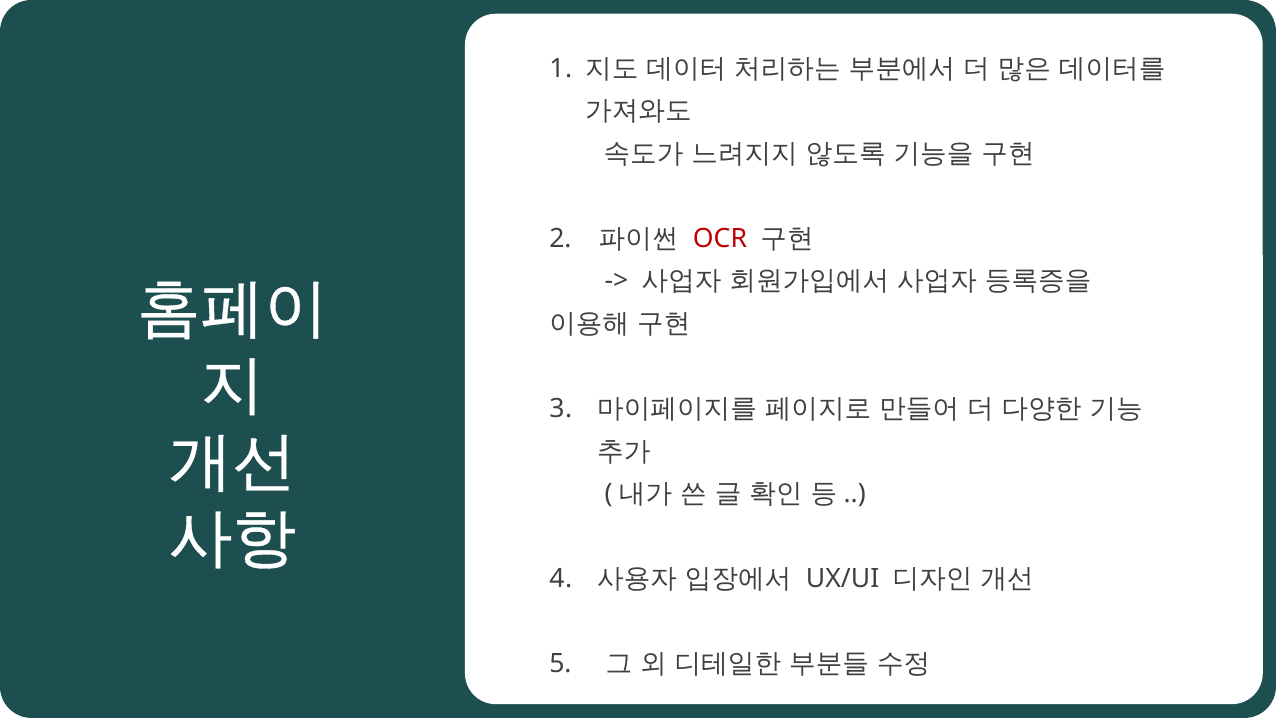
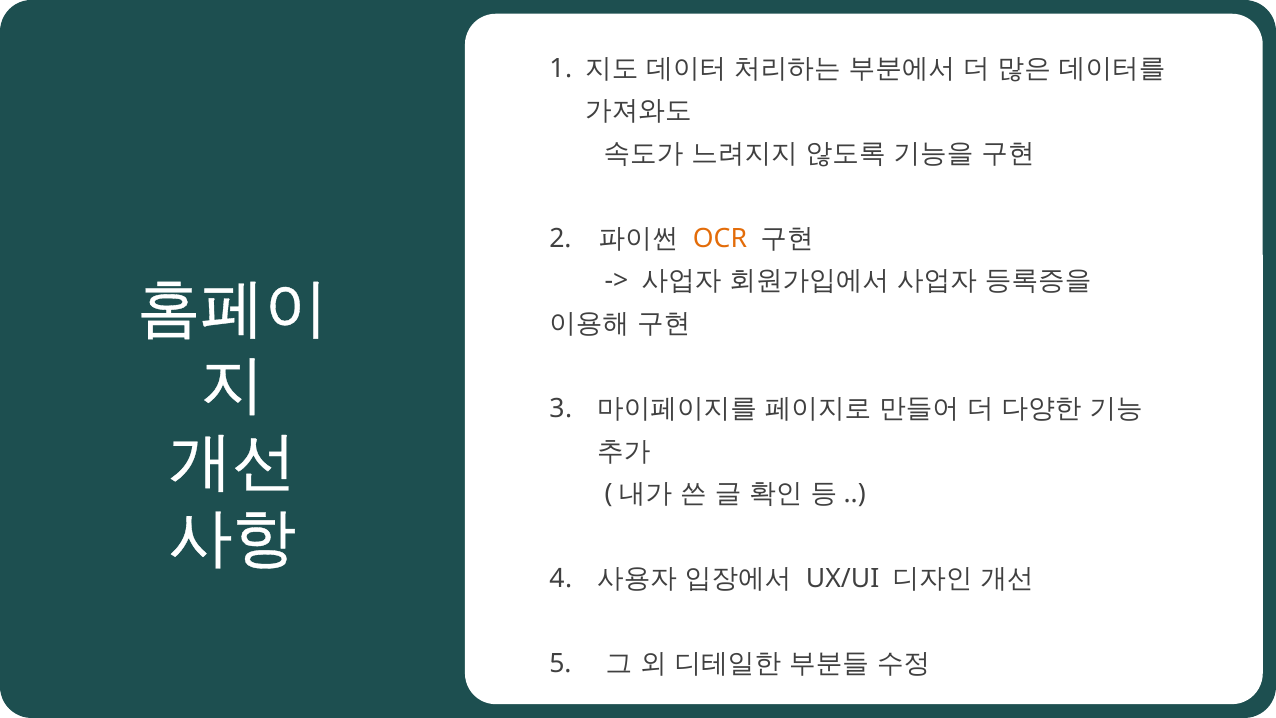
OCR colour: red -> orange
